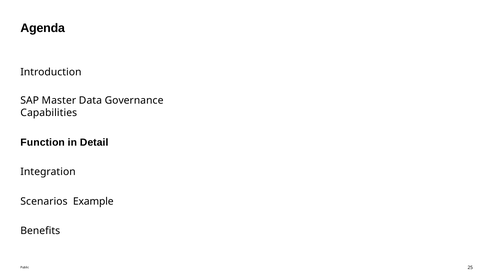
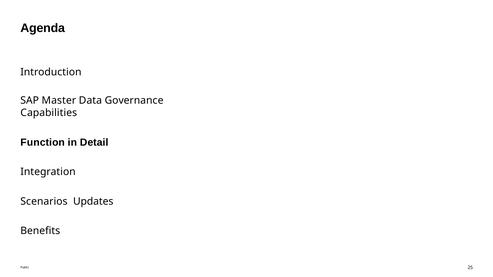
Example: Example -> Updates
